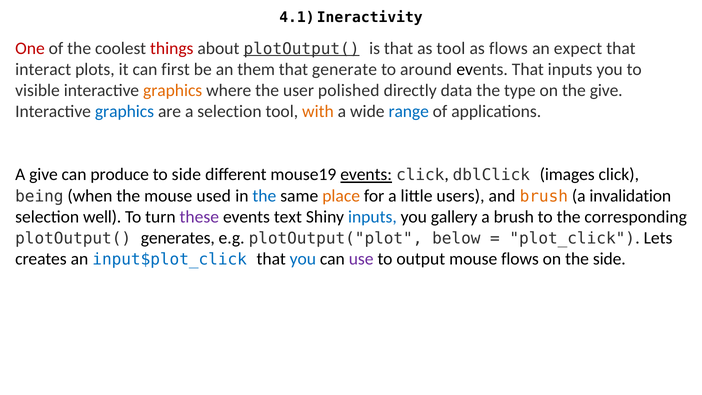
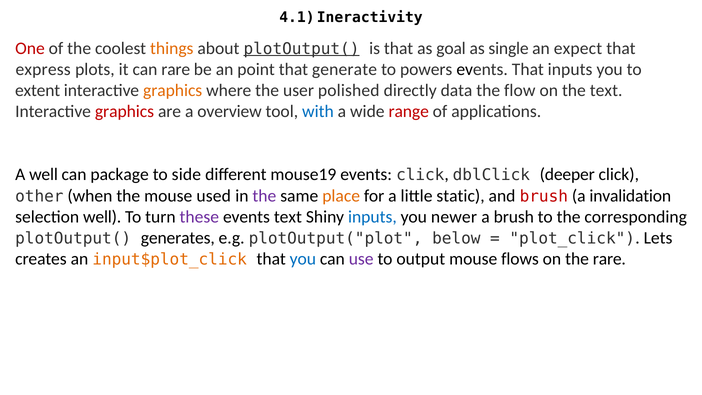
things colour: red -> orange
as tool: tool -> goal
as flows: flows -> single
interact: interact -> express
can first: first -> rare
them: them -> point
around: around -> powers
visible: visible -> extent
type: type -> flow
the give: give -> text
graphics at (124, 111) colour: blue -> red
a selection: selection -> overview
with colour: orange -> blue
range colour: blue -> red
A give: give -> well
produce: produce -> package
events at (366, 175) underline: present -> none
images: images -> deeper
being: being -> other
the at (264, 196) colour: blue -> purple
users: users -> static
brush at (544, 196) colour: orange -> red
gallery: gallery -> newer
input$plot_click colour: blue -> orange
the side: side -> rare
